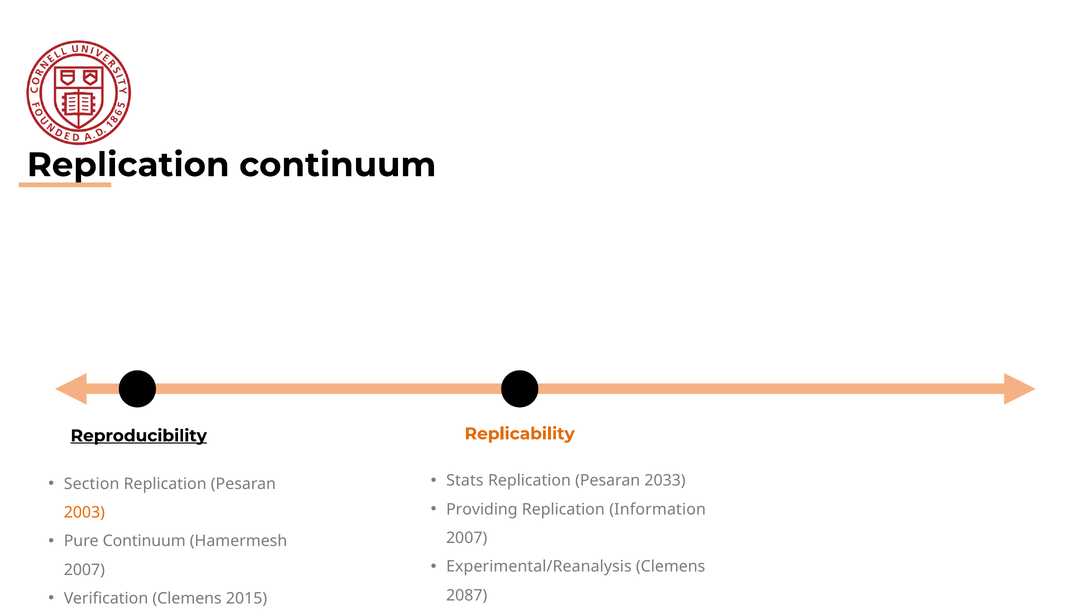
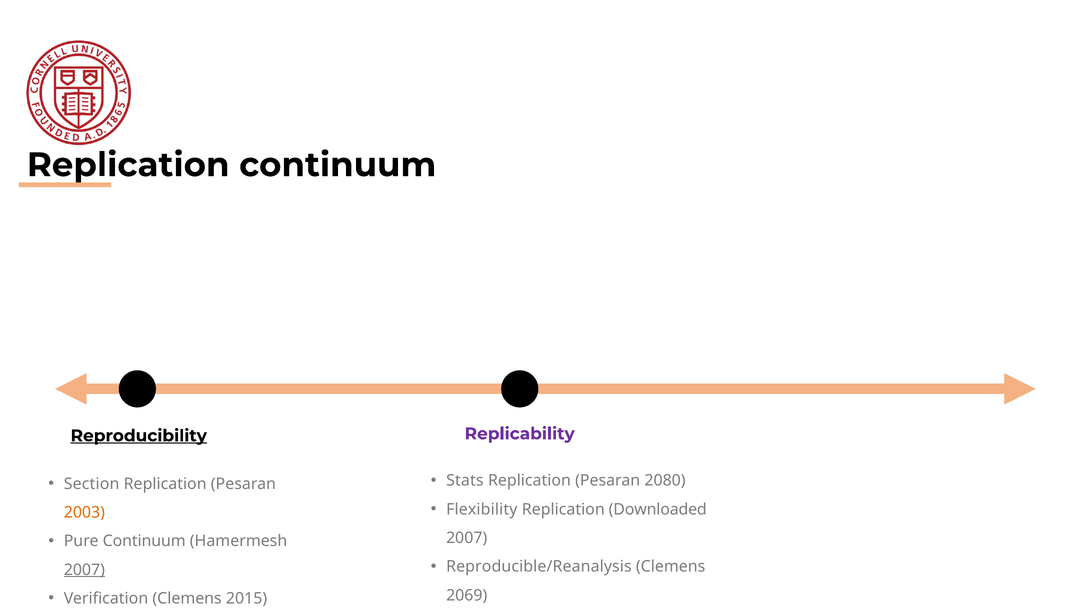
Replicability colour: orange -> purple
2033: 2033 -> 2080
Providing: Providing -> Flexibility
Information: Information -> Downloaded
Experimental/Reanalysis: Experimental/Reanalysis -> Reproducible/Reanalysis
2007 at (84, 570) underline: none -> present
2087: 2087 -> 2069
